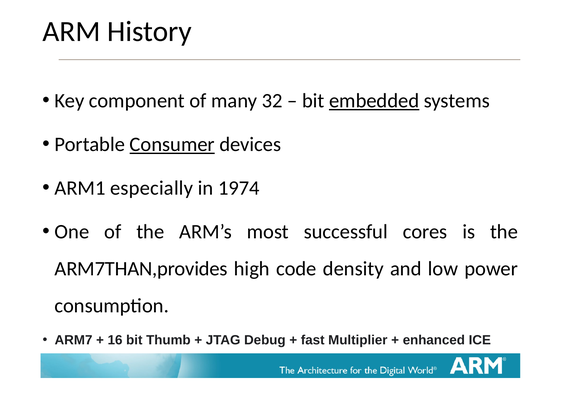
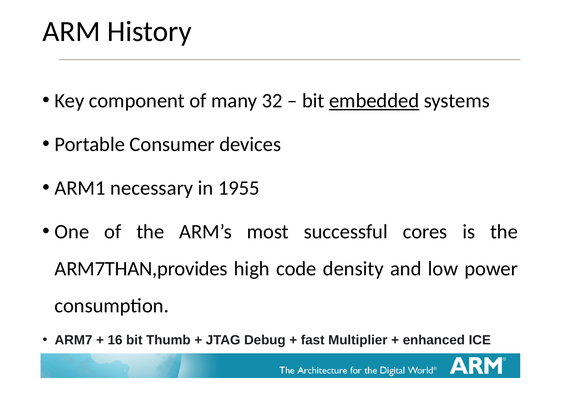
Consumer underline: present -> none
especially: especially -> necessary
1974: 1974 -> 1955
